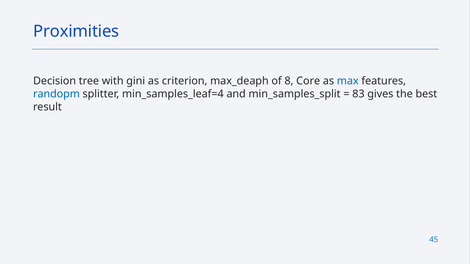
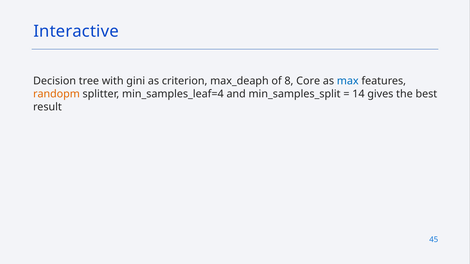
Proximities: Proximities -> Interactive
randopm colour: blue -> orange
83: 83 -> 14
